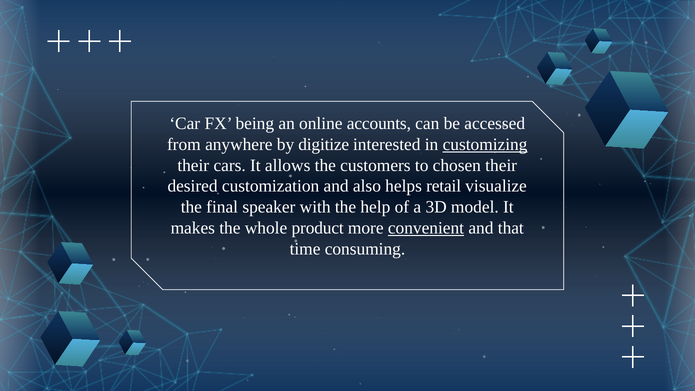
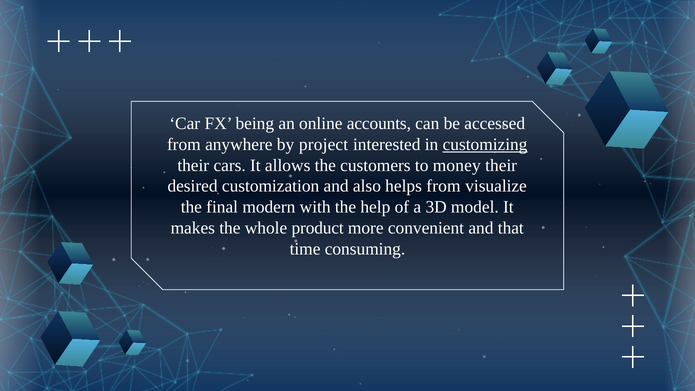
digitize: digitize -> project
chosen: chosen -> money
helps retail: retail -> from
speaker: speaker -> modern
convenient underline: present -> none
